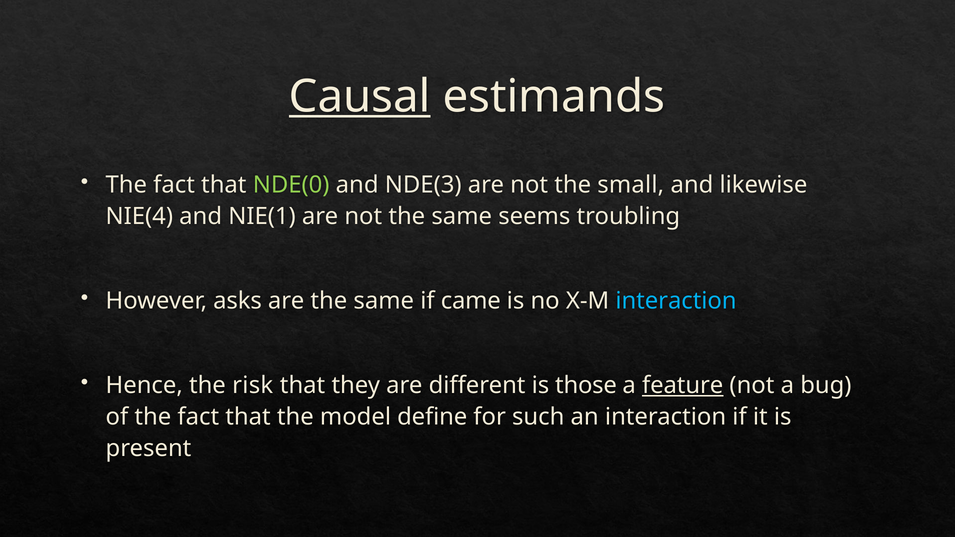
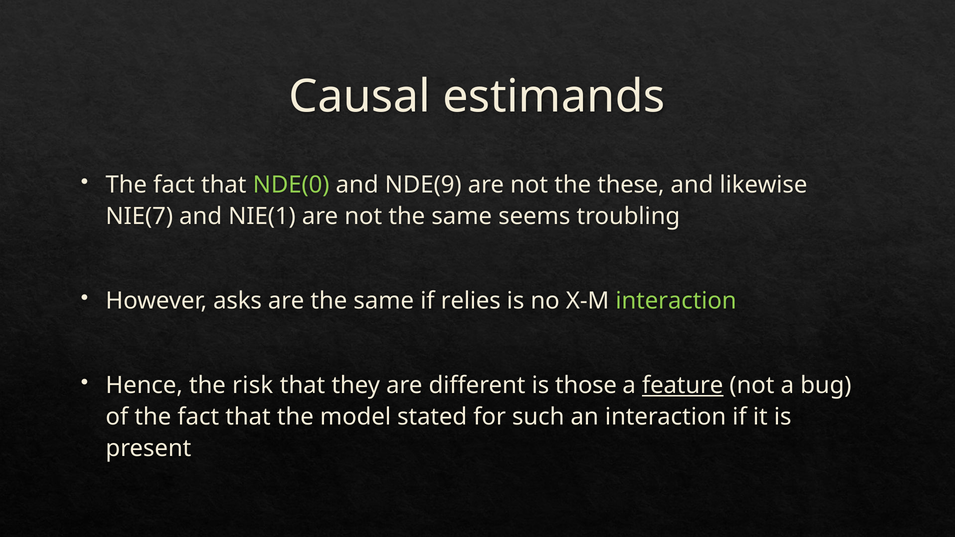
Causal underline: present -> none
NDE(3: NDE(3 -> NDE(9
small: small -> these
NIE(4: NIE(4 -> NIE(7
came: came -> relies
interaction at (676, 301) colour: light blue -> light green
define: define -> stated
